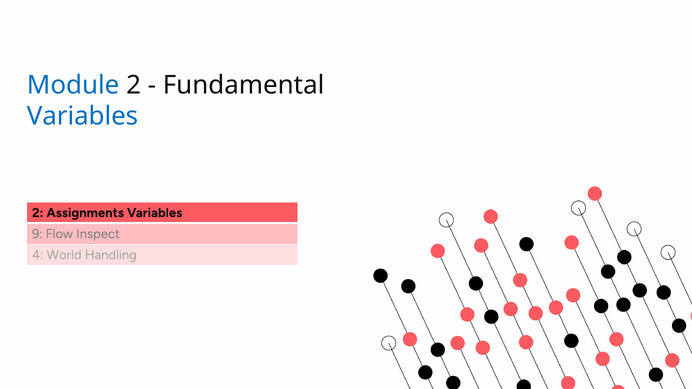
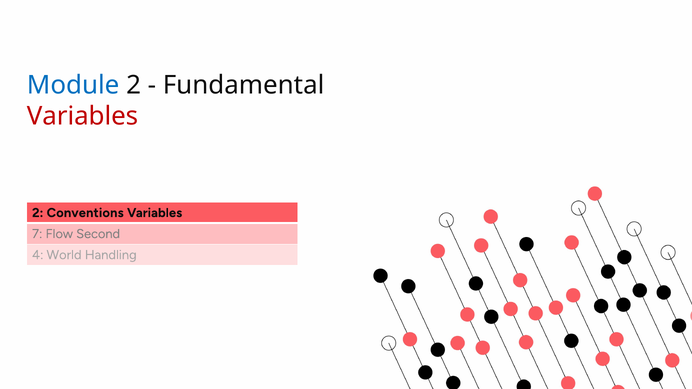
Variables at (83, 116) colour: blue -> red
Assignments: Assignments -> Conventions
9: 9 -> 7
Inspect: Inspect -> Second
